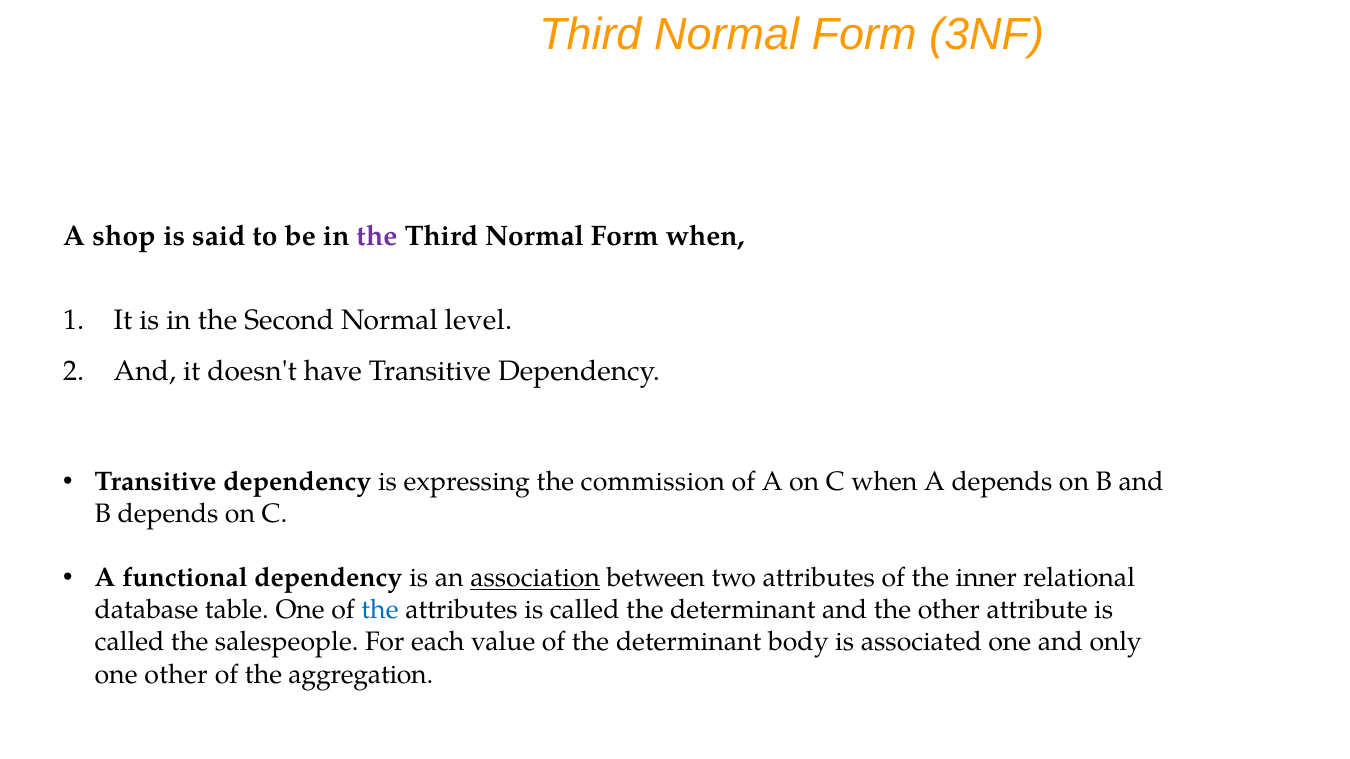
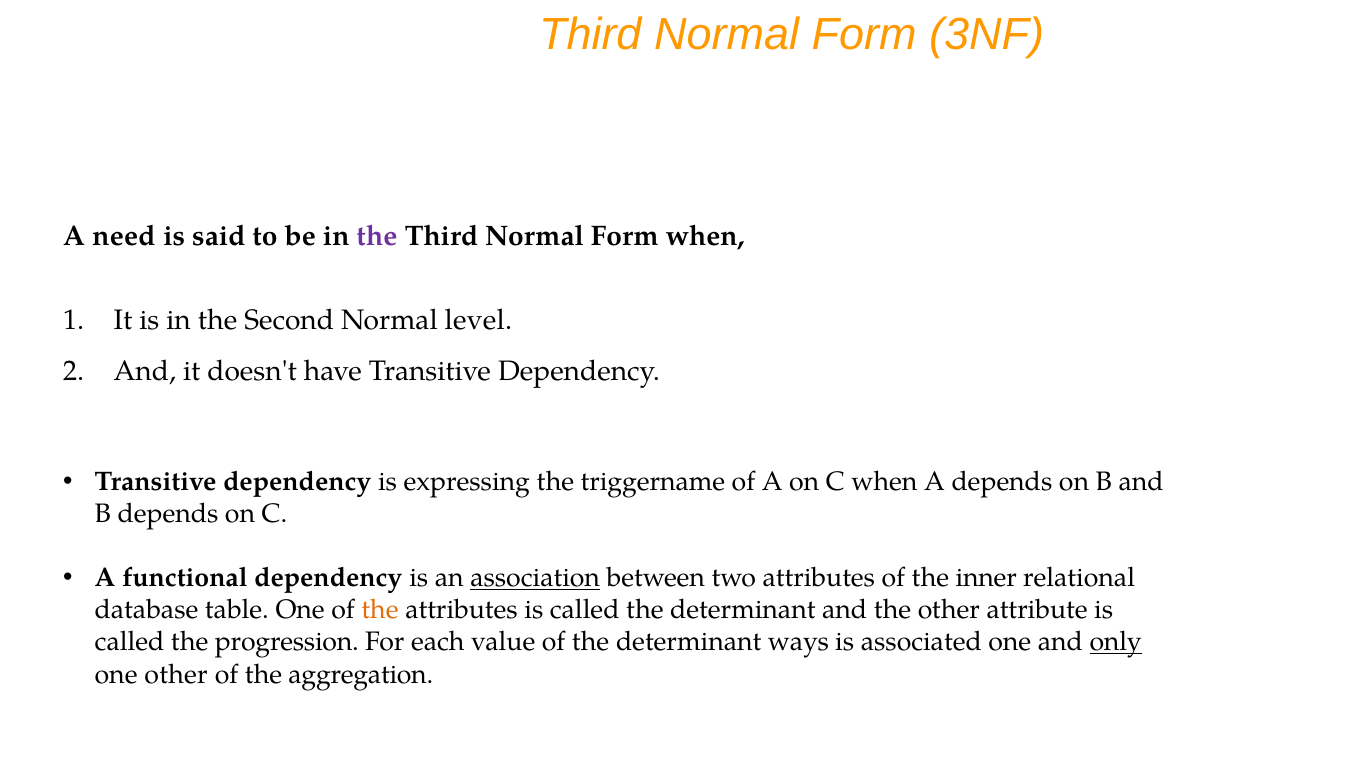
shop: shop -> need
commission: commission -> triggername
the at (380, 610) colour: blue -> orange
salespeople: salespeople -> progression
body: body -> ways
only underline: none -> present
